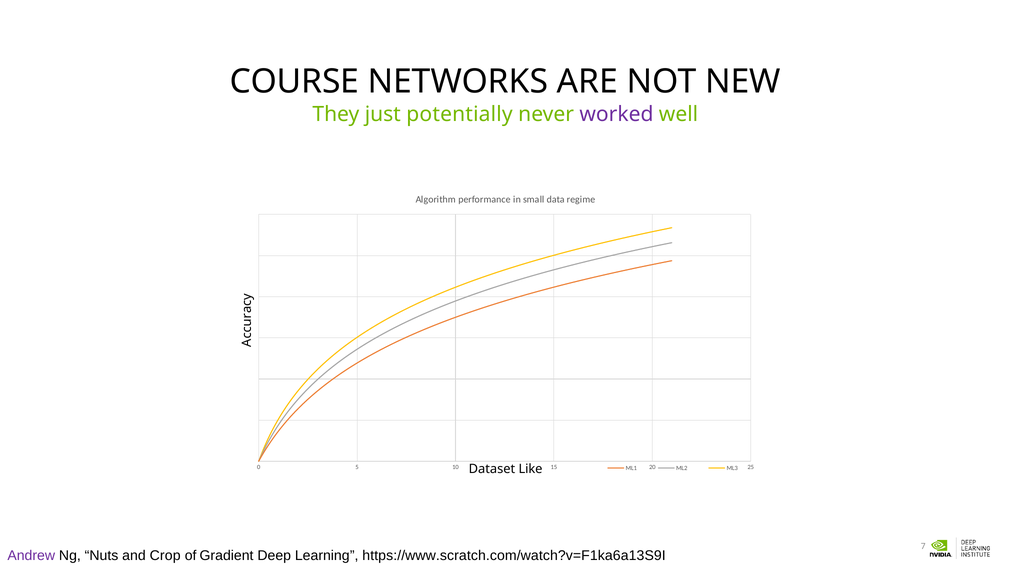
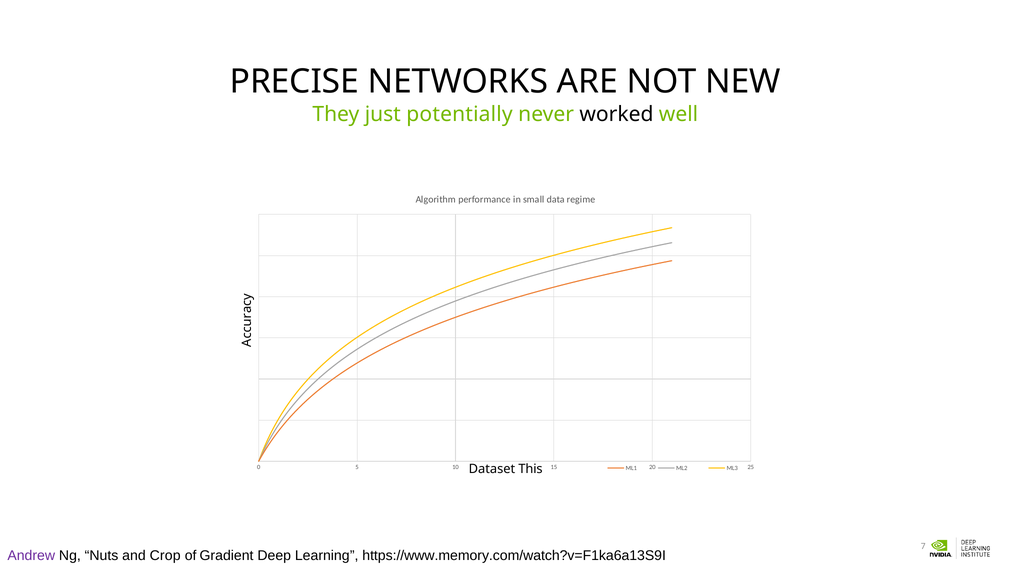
COURSE: COURSE -> PRECISE
worked colour: purple -> black
Like: Like -> This
https://www.scratch.com/watch?v=F1ka6a13S9I: https://www.scratch.com/watch?v=F1ka6a13S9I -> https://www.memory.com/watch?v=F1ka6a13S9I
